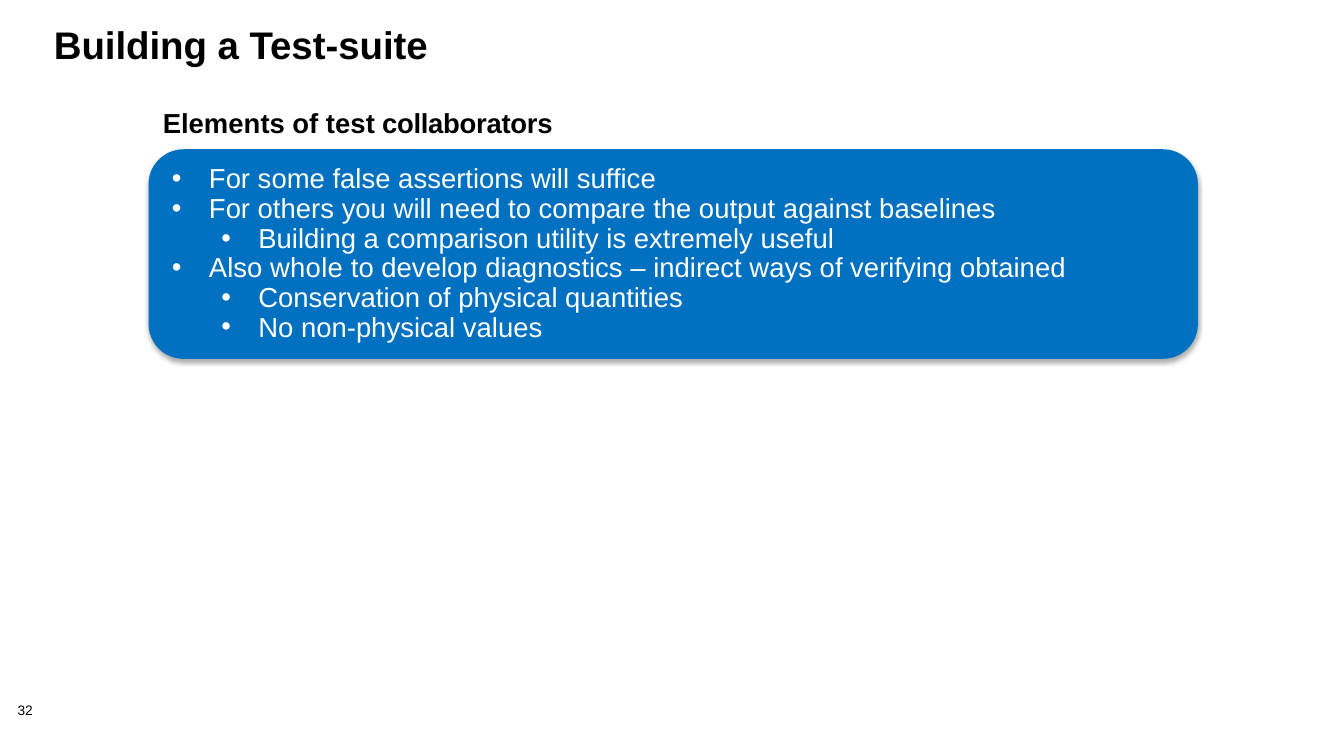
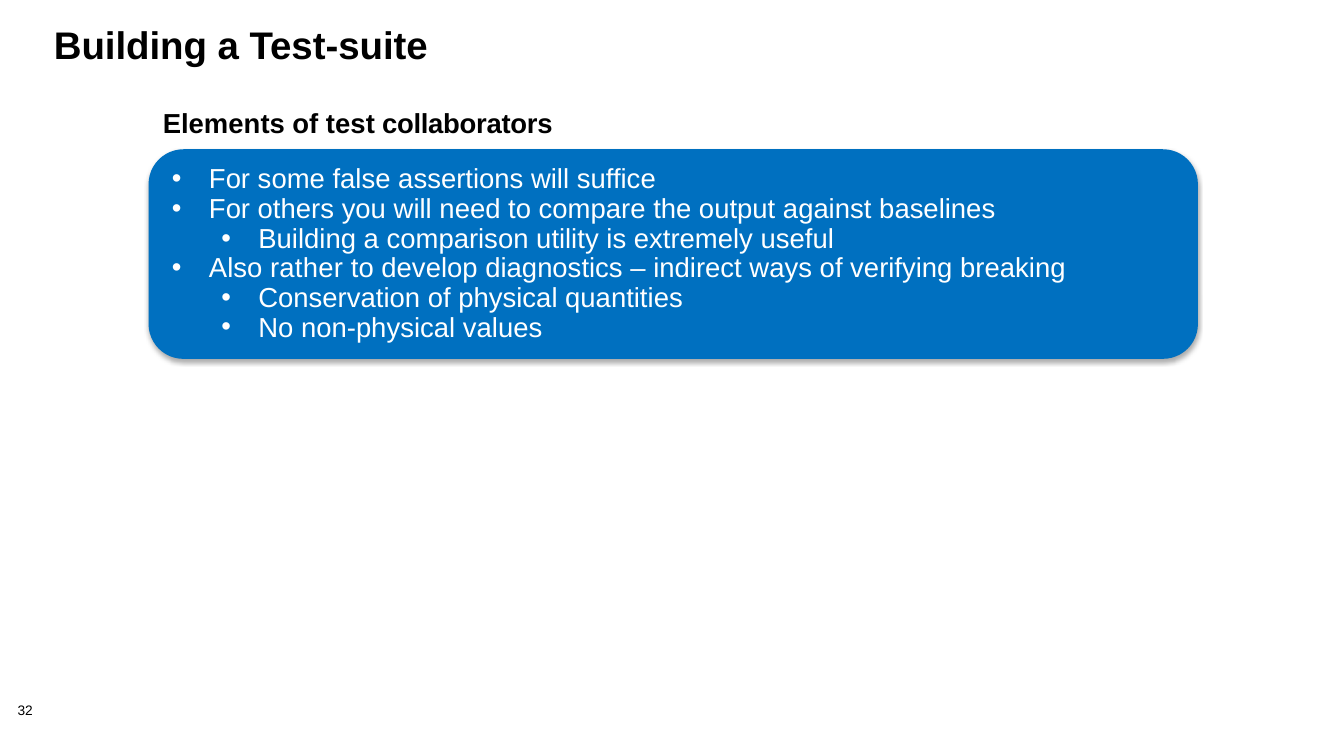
whole: whole -> rather
obtained: obtained -> breaking
